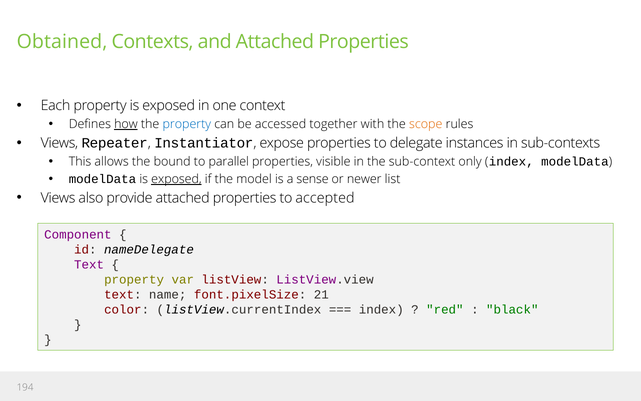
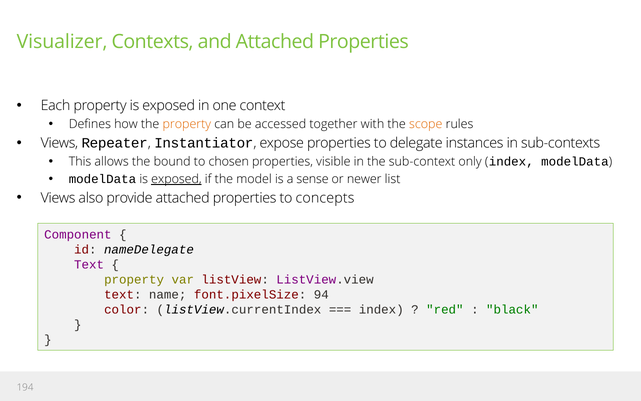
Obtained: Obtained -> Visualizer
how underline: present -> none
property at (187, 124) colour: blue -> orange
parallel: parallel -> chosen
accepted: accepted -> concepts
21: 21 -> 94
